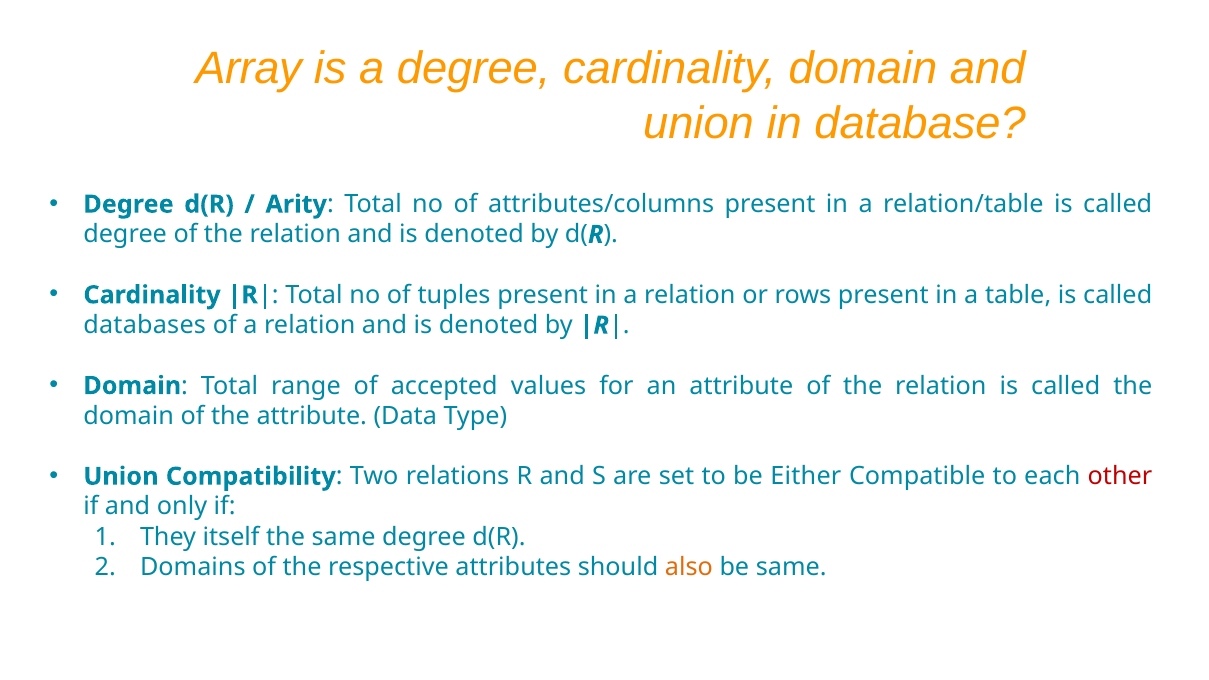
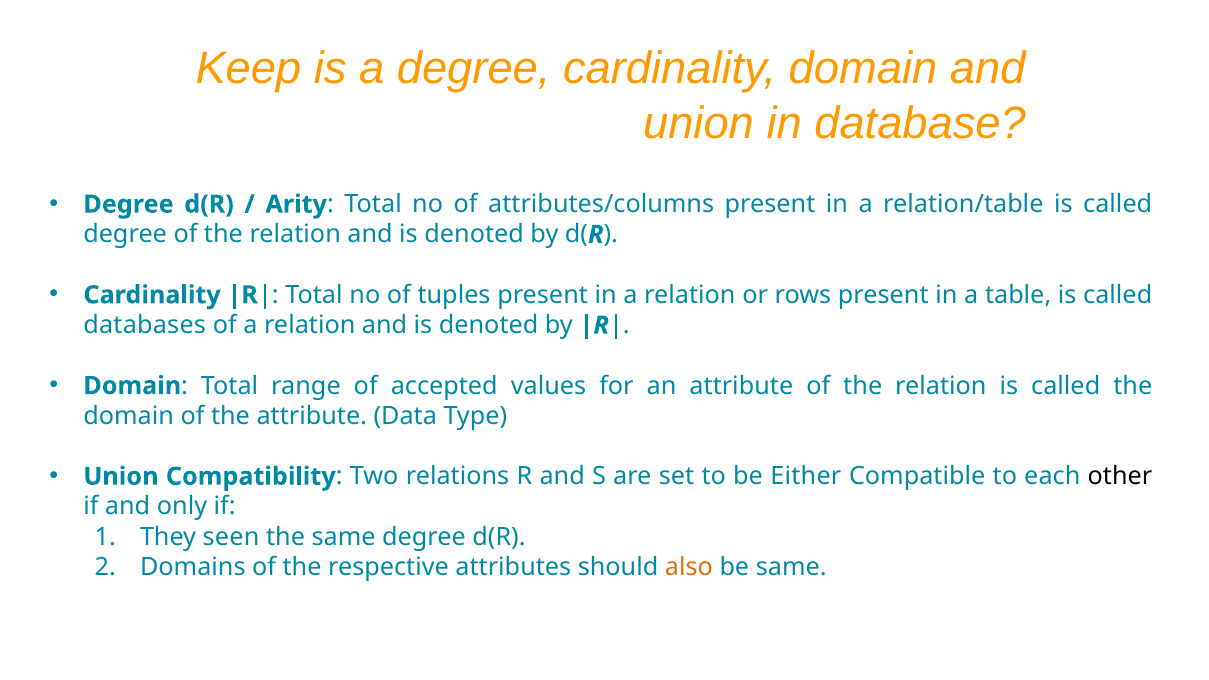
Array: Array -> Keep
other colour: red -> black
itself: itself -> seen
